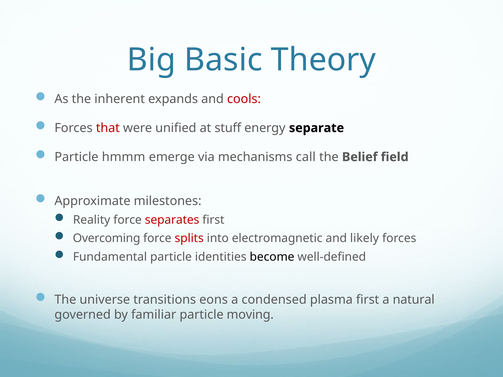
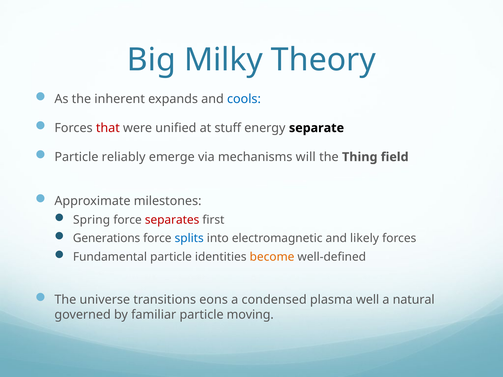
Basic: Basic -> Milky
cools colour: red -> blue
hmmm: hmmm -> reliably
call: call -> will
Belief: Belief -> Thing
Reality: Reality -> Spring
Overcoming: Overcoming -> Generations
splits colour: red -> blue
become colour: black -> orange
plasma first: first -> well
